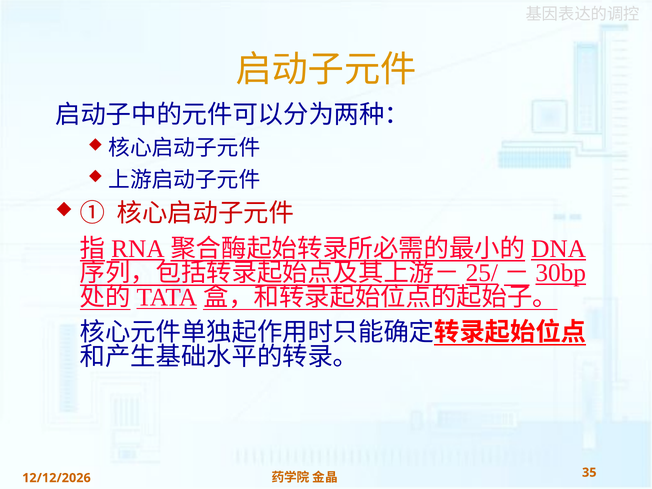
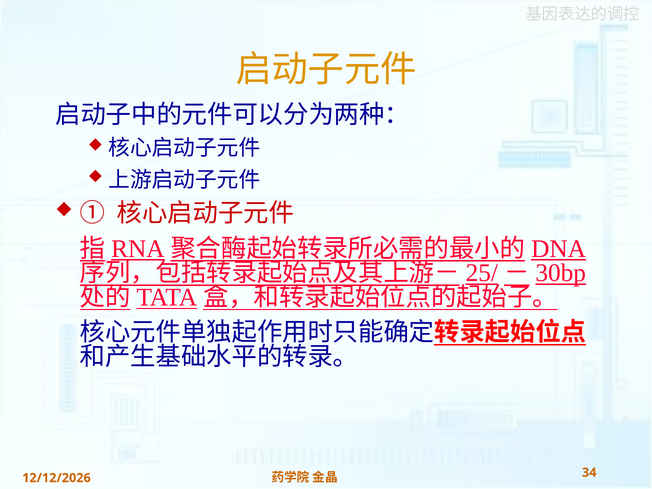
35: 35 -> 34
